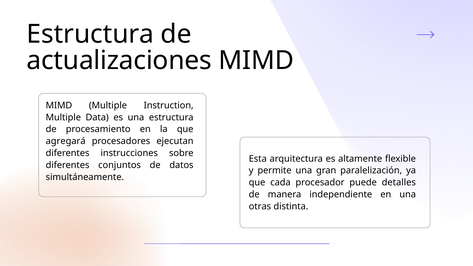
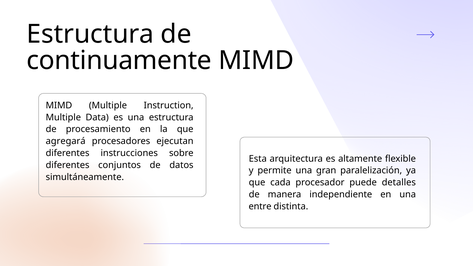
actualizaciones: actualizaciones -> continuamente
otras: otras -> entre
